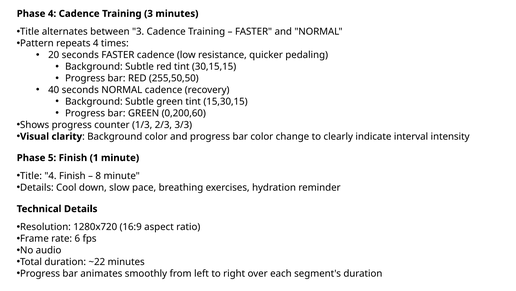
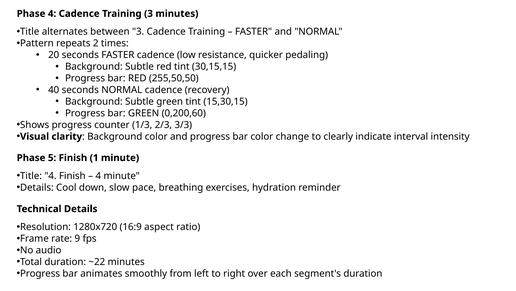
repeats 4: 4 -> 2
8 at (98, 176): 8 -> 4
rate 6: 6 -> 9
